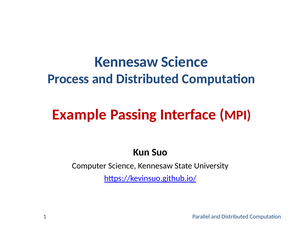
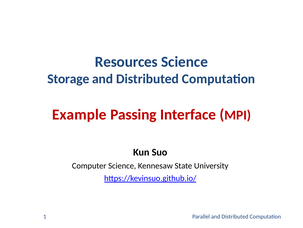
Kennesaw at (126, 62): Kennesaw -> Resources
Process: Process -> Storage
